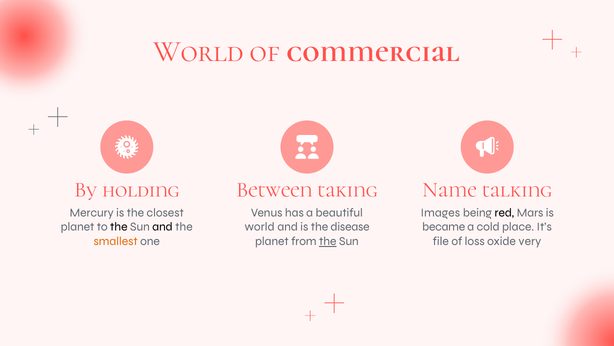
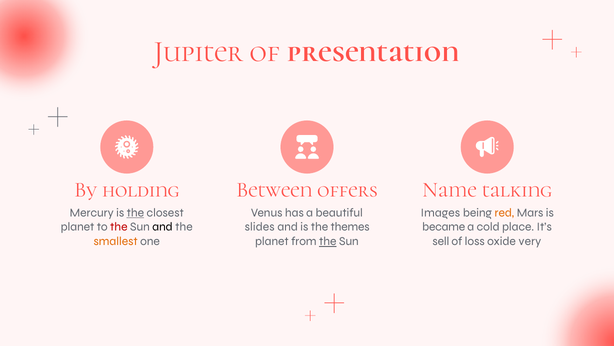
World at (198, 51): World -> Jupiter
commercial: commercial -> presentation
taking: taking -> offers
the at (135, 212) underline: none -> present
red colour: black -> orange
the at (119, 227) colour: black -> red
world at (260, 227): world -> slides
disease: disease -> themes
file: file -> sell
